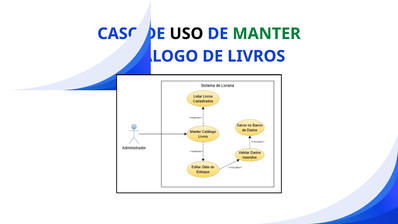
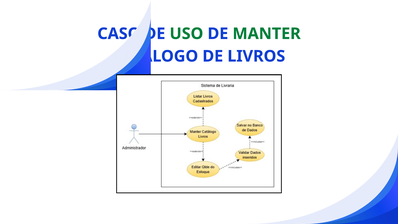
USO colour: black -> green
